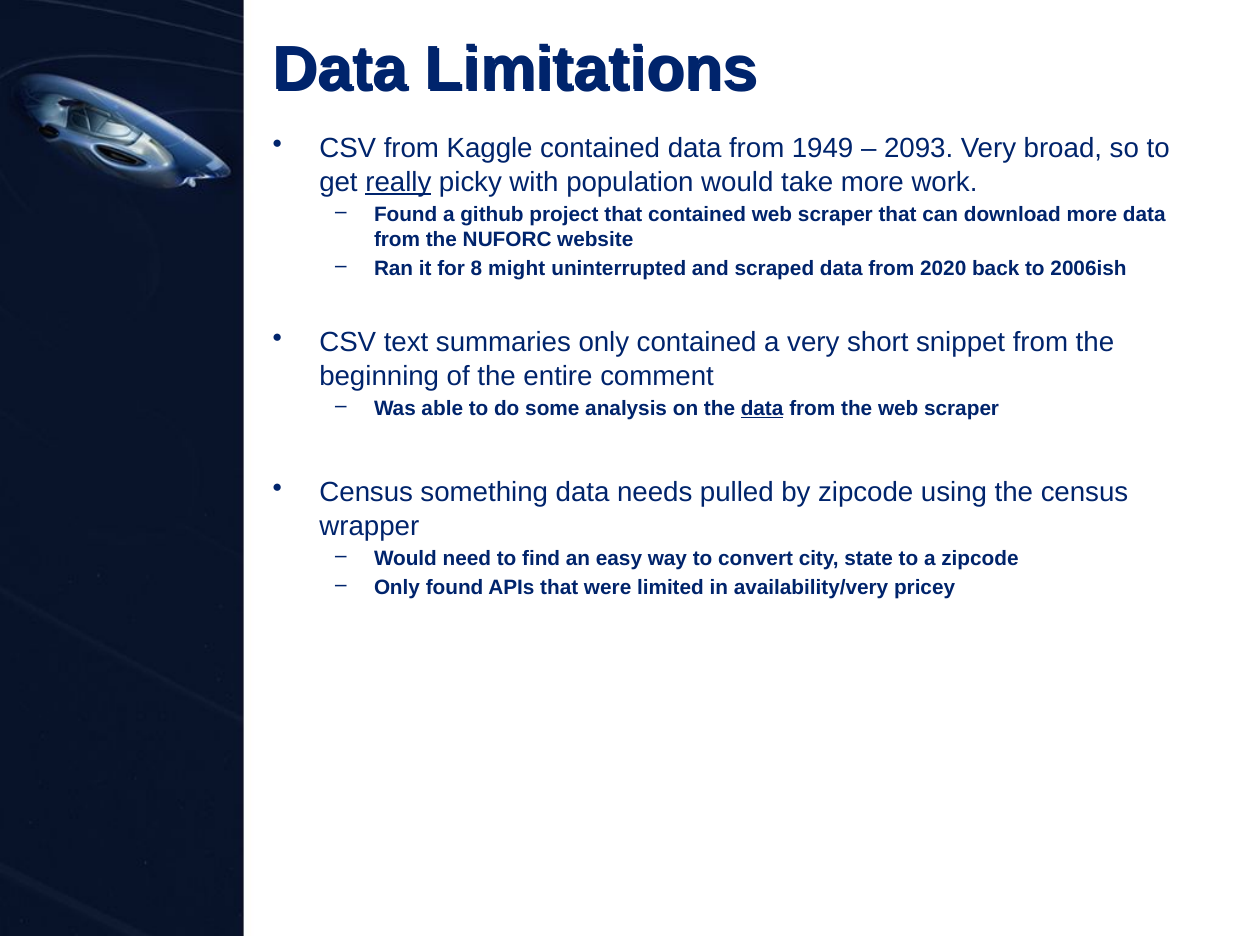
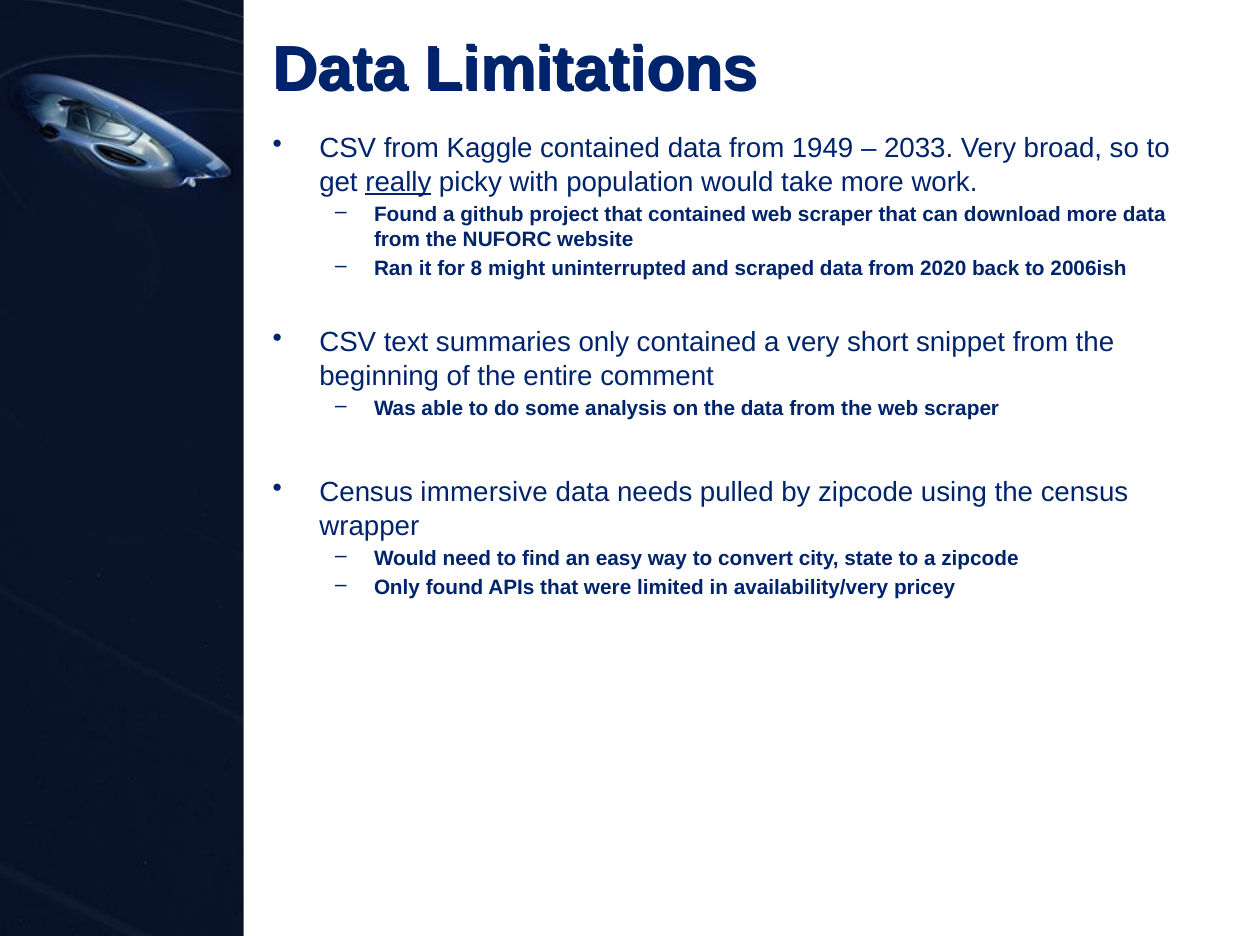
2093: 2093 -> 2033
data at (762, 409) underline: present -> none
something: something -> immersive
